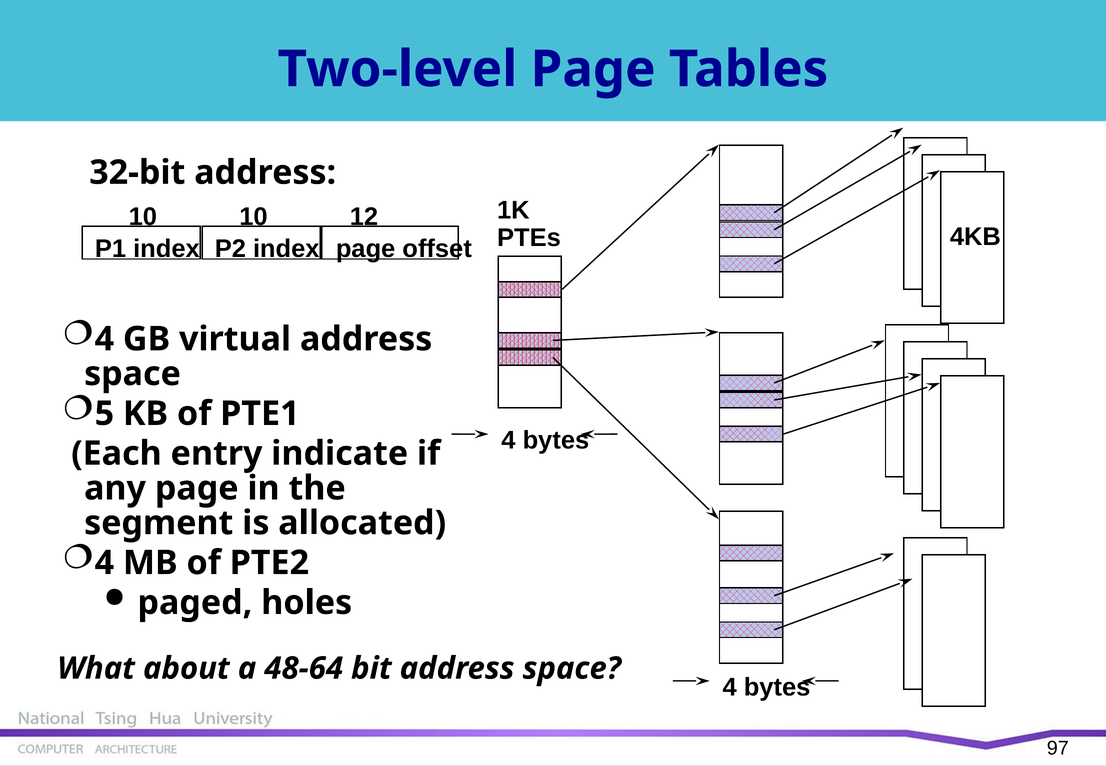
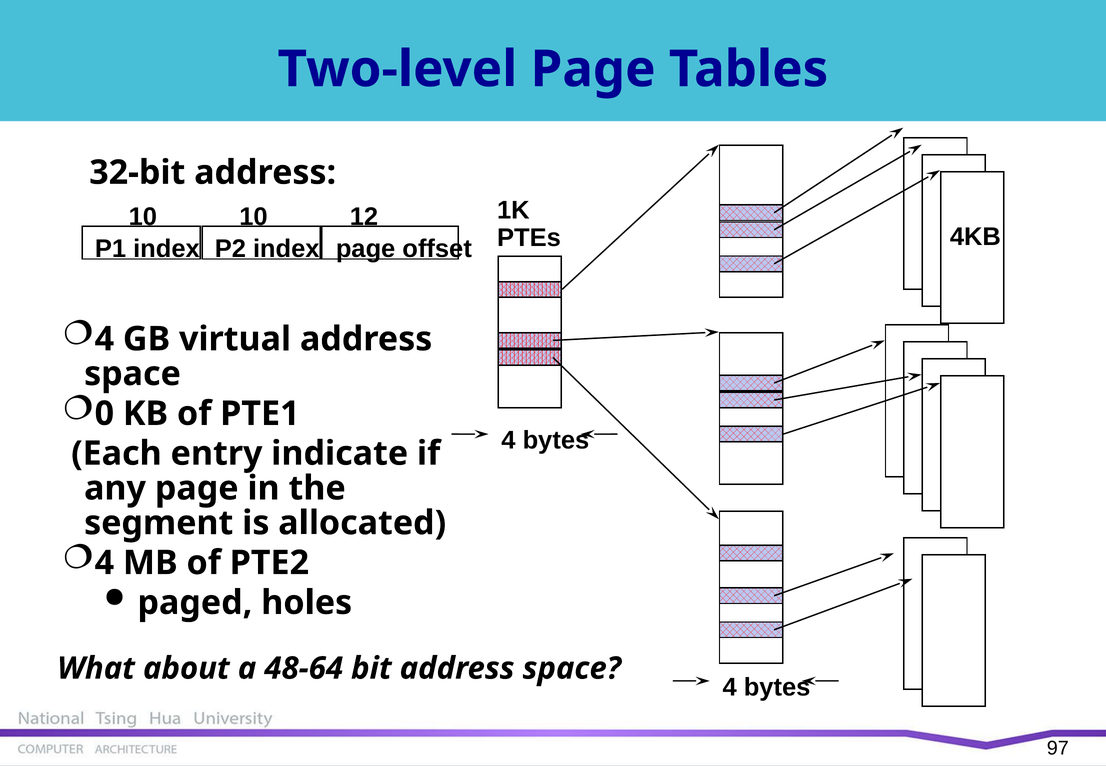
5: 5 -> 0
